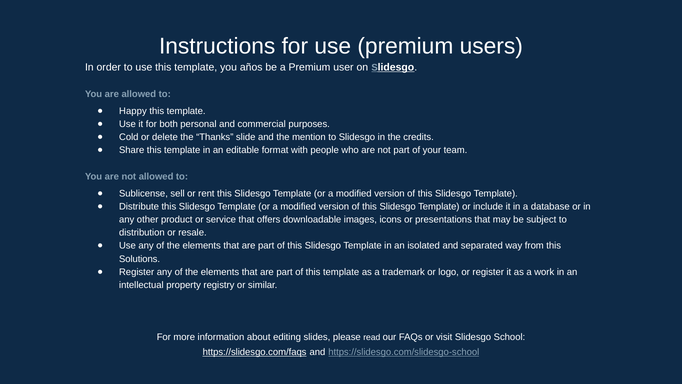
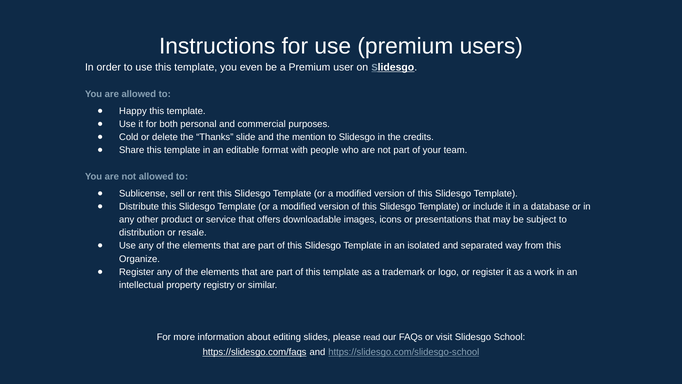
años: años -> even
Solutions: Solutions -> Organize
